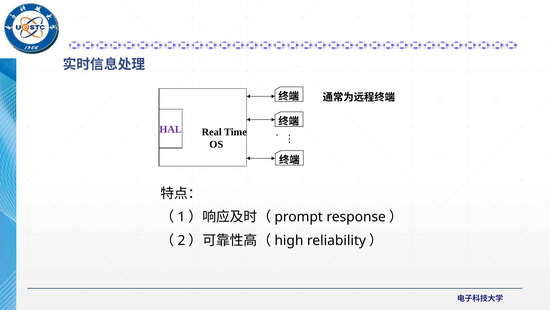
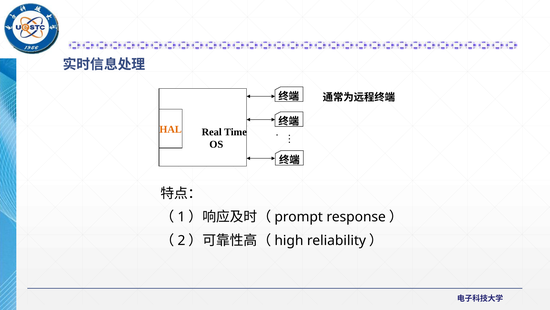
HAL colour: purple -> orange
